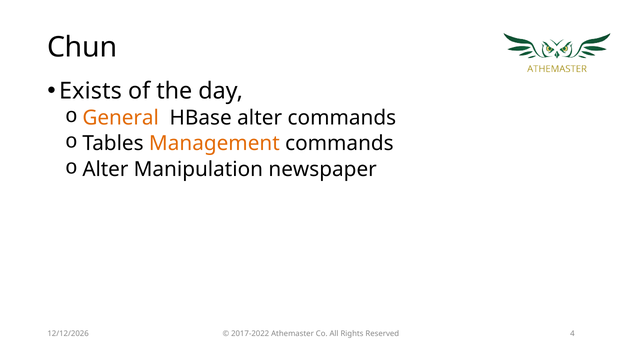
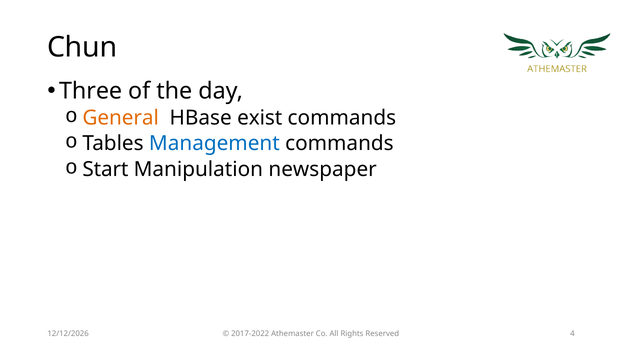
Exists: Exists -> Three
HBase alter: alter -> exist
Management colour: orange -> blue
Alter at (105, 169): Alter -> Start
